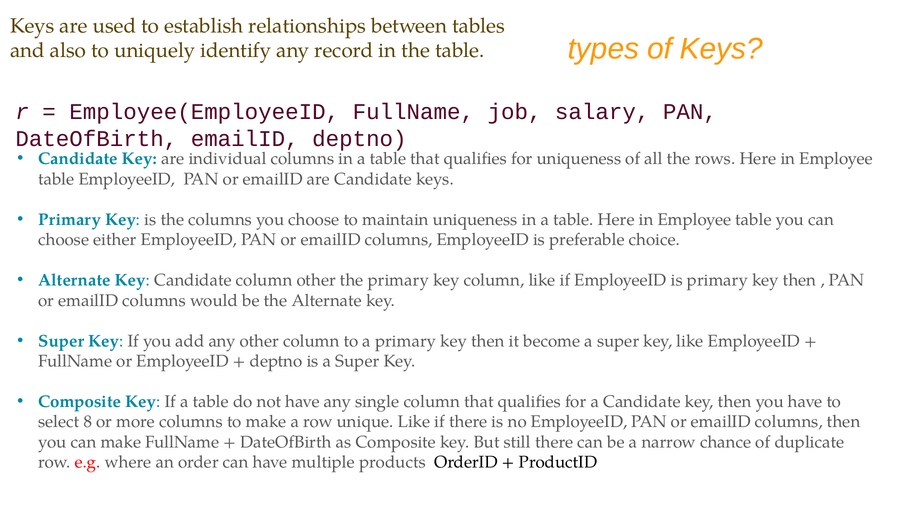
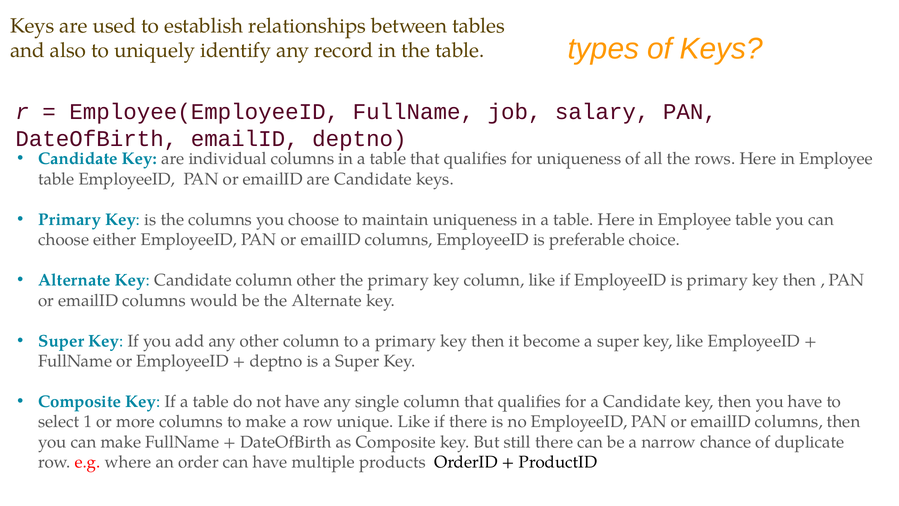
8: 8 -> 1
